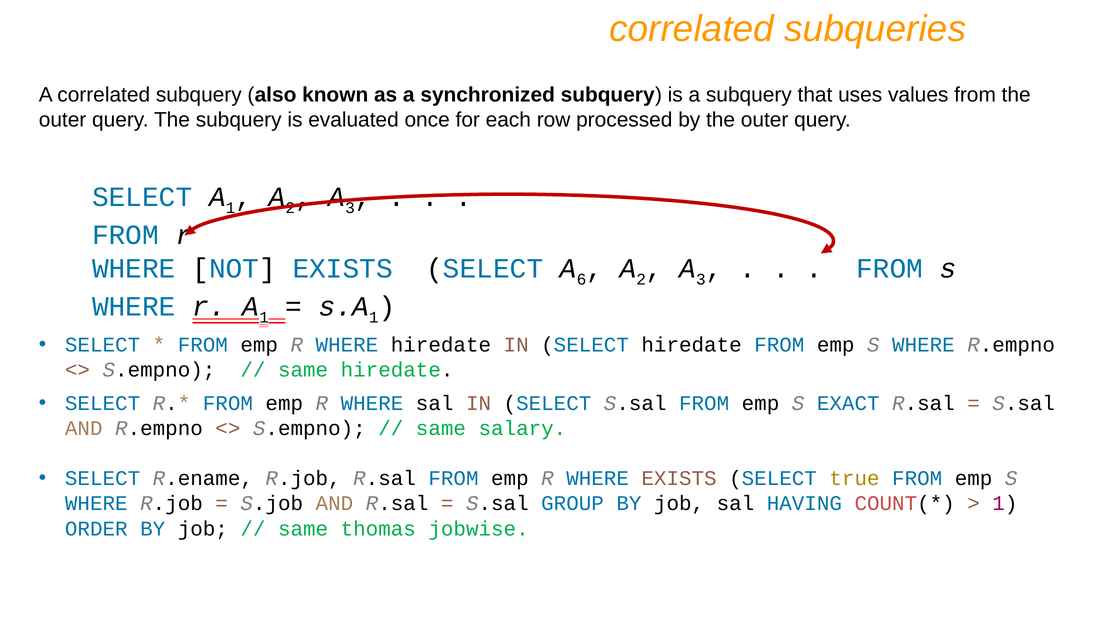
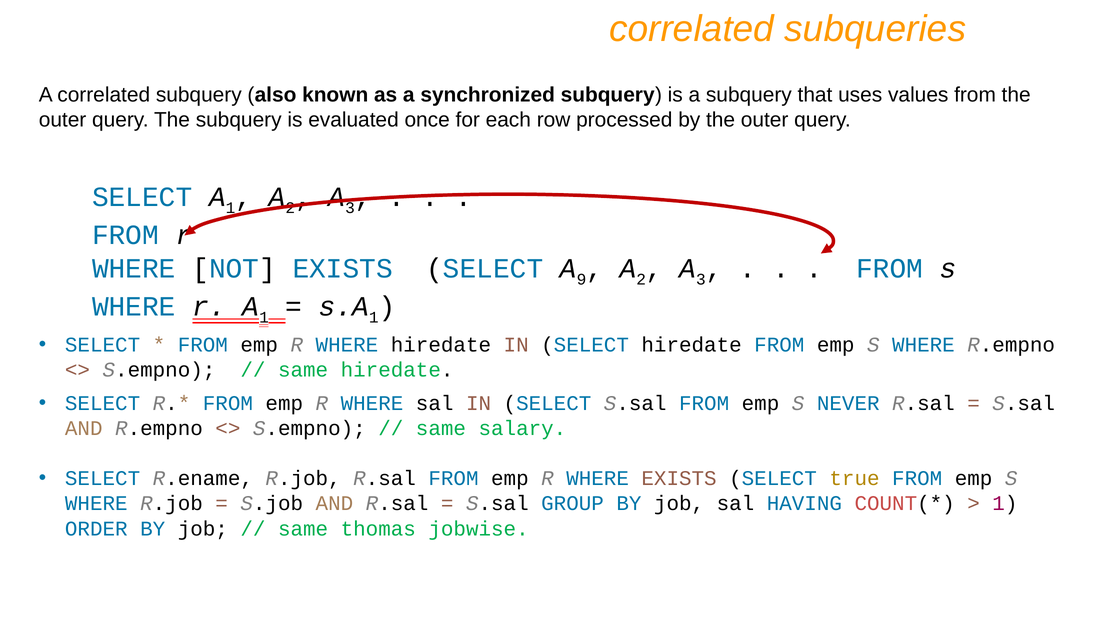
6: 6 -> 9
EXACT: EXACT -> NEVER
